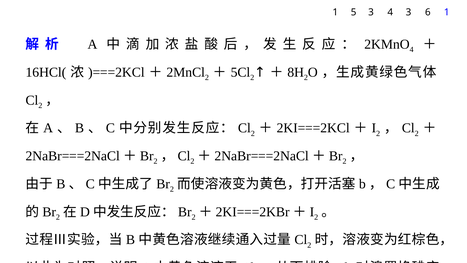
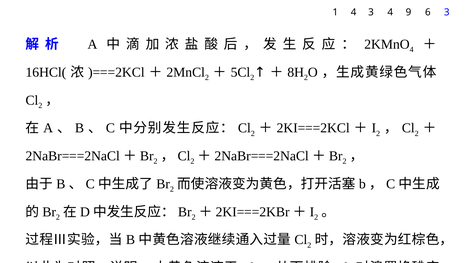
1 5: 5 -> 4
4 3: 3 -> 9
6 1: 1 -> 3
